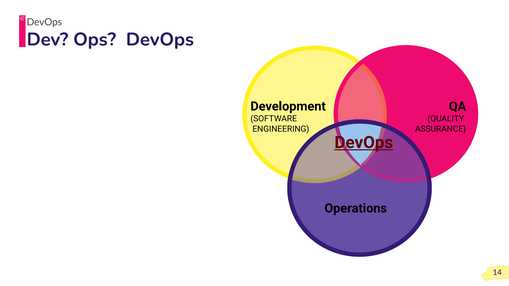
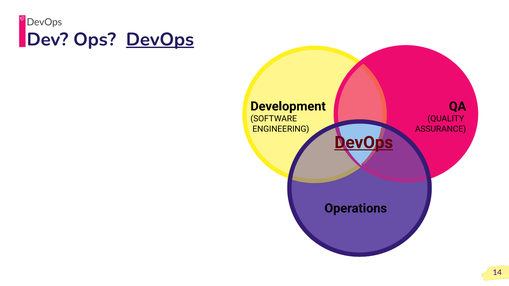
DevOps at (160, 39) underline: none -> present
